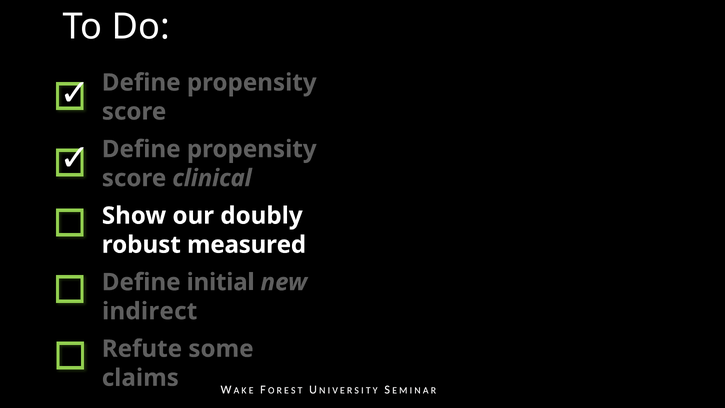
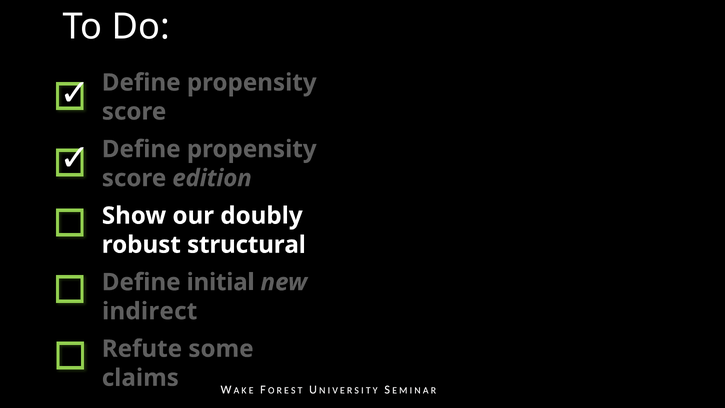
clinical: clinical -> edition
measured: measured -> structural
